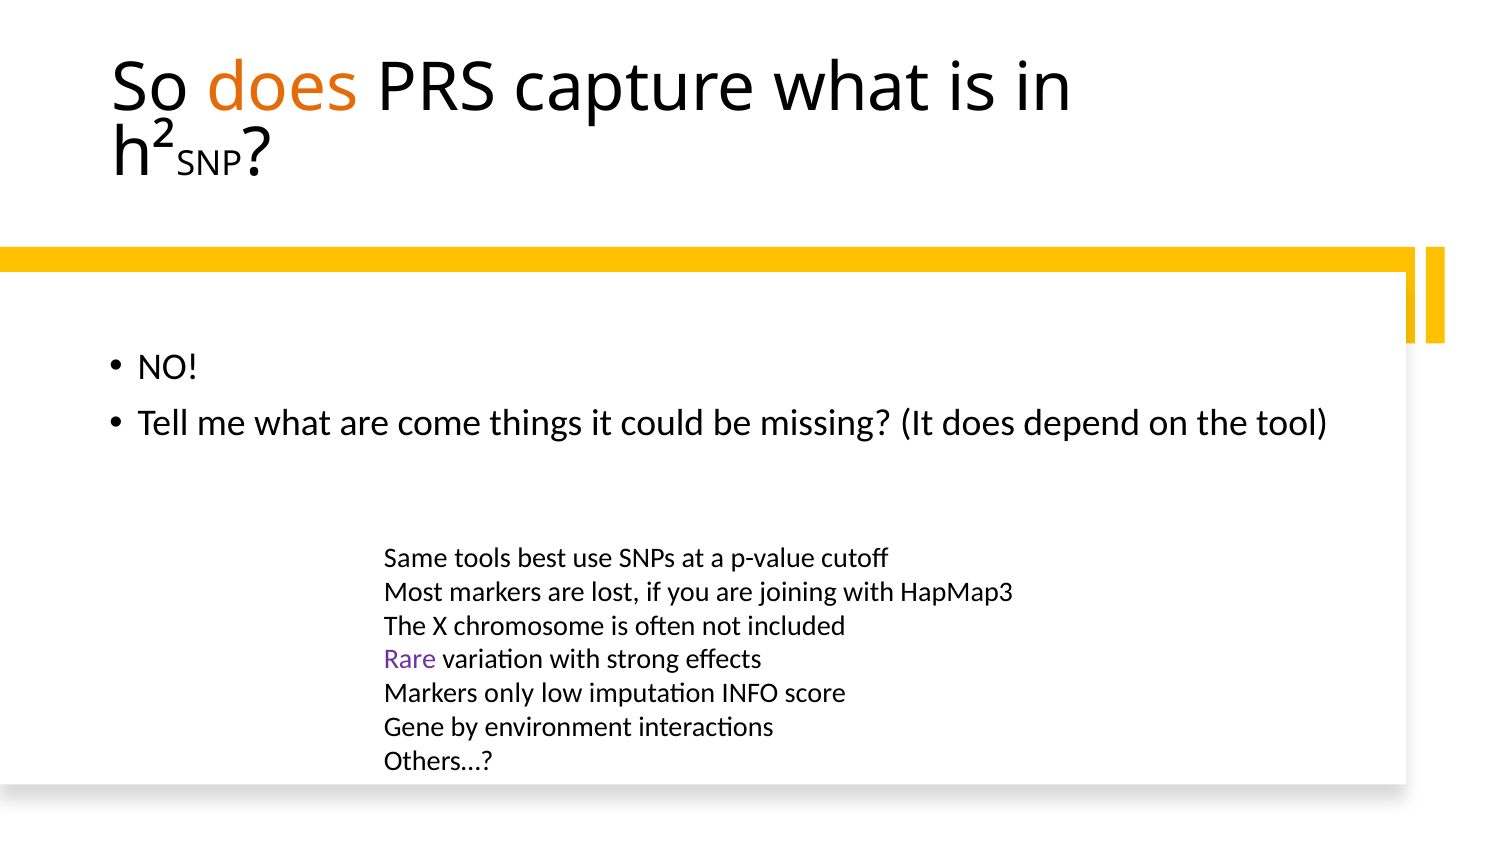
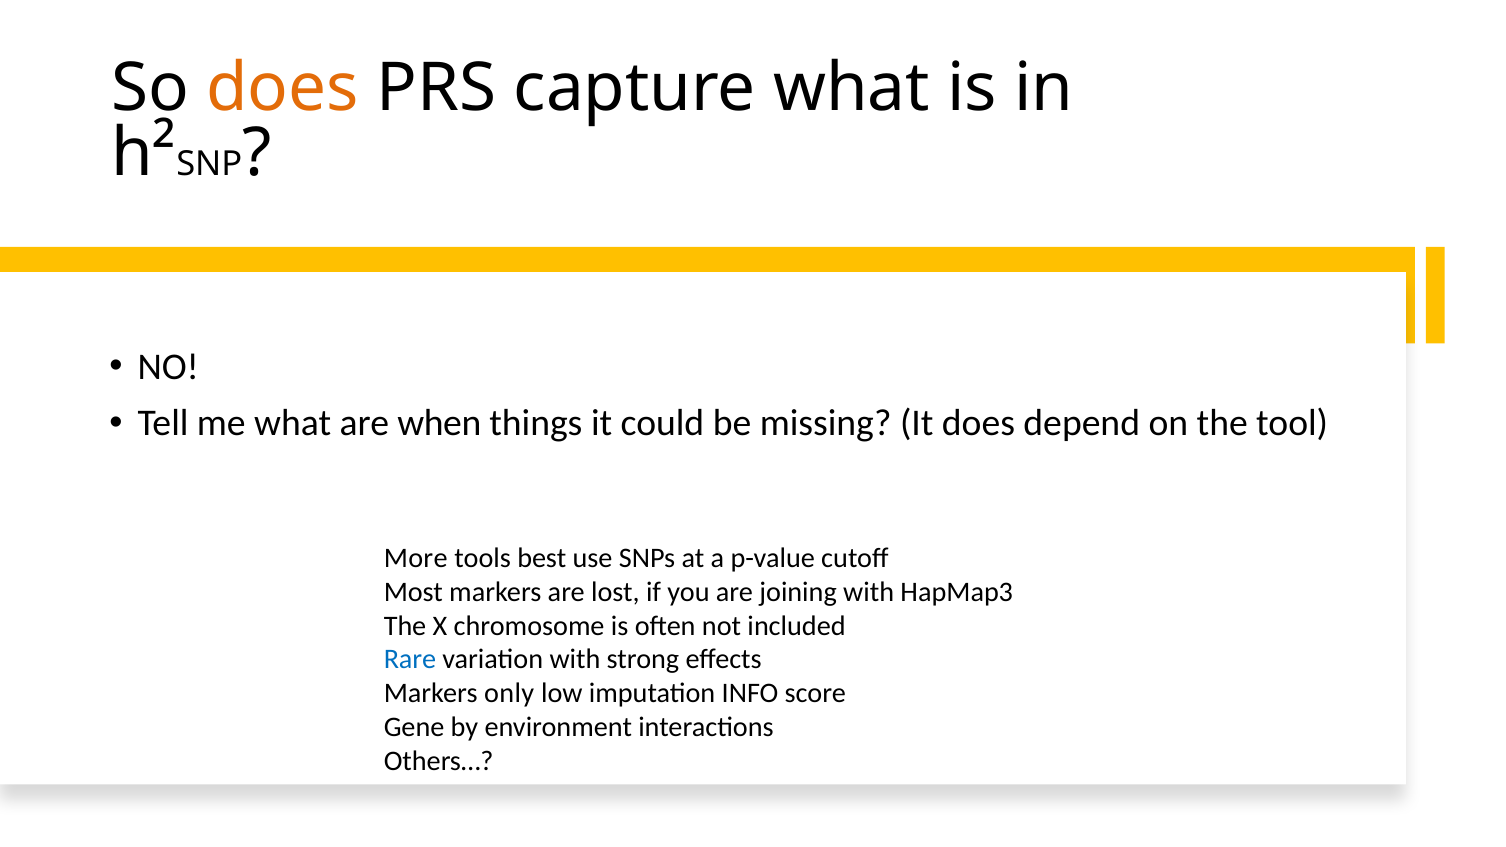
come: come -> when
Same: Same -> More
Rare colour: purple -> blue
